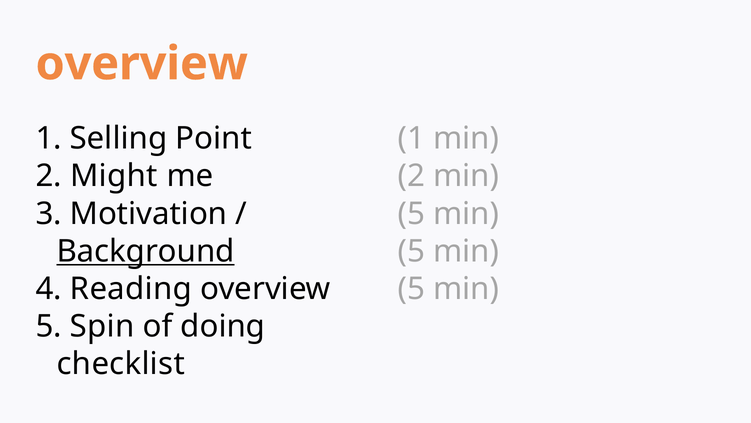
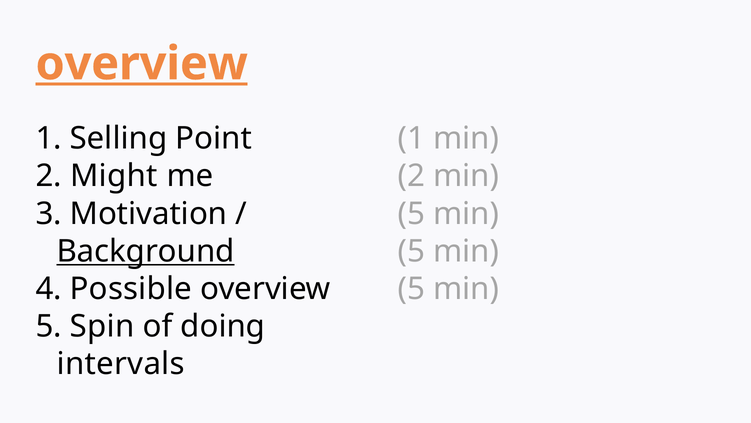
overview at (142, 64) underline: none -> present
Reading: Reading -> Possible
checklist: checklist -> intervals
